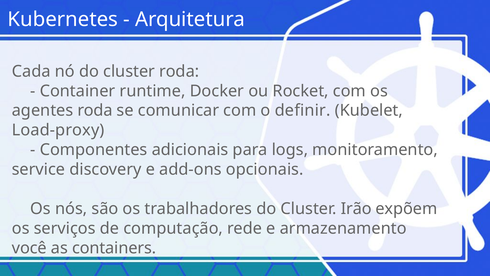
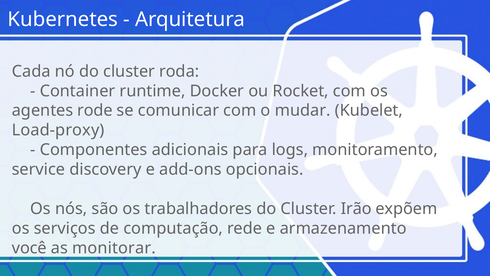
agentes roda: roda -> rode
definir: definir -> mudar
containers: containers -> monitorar
